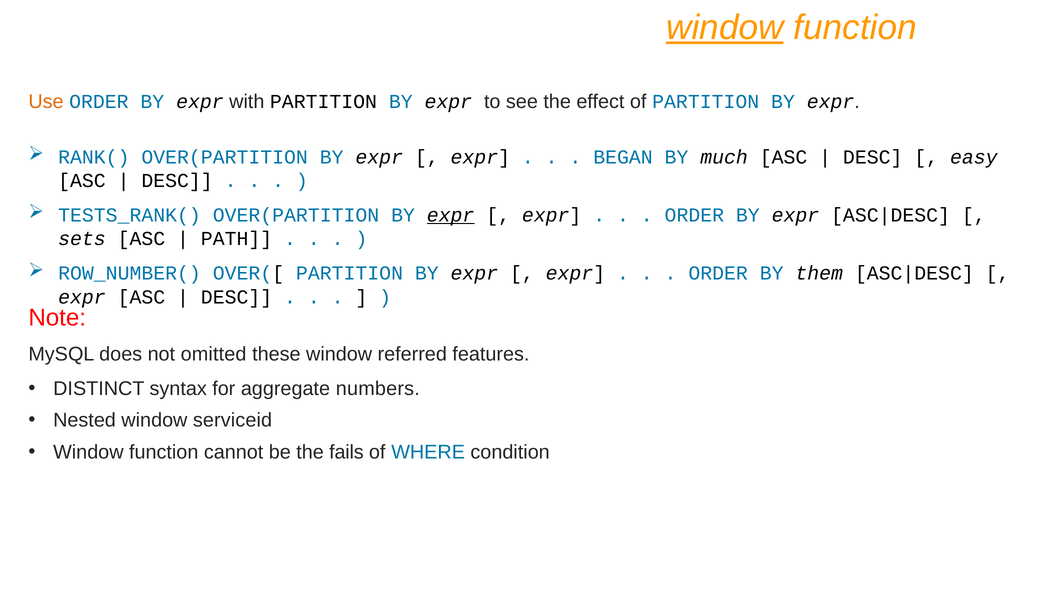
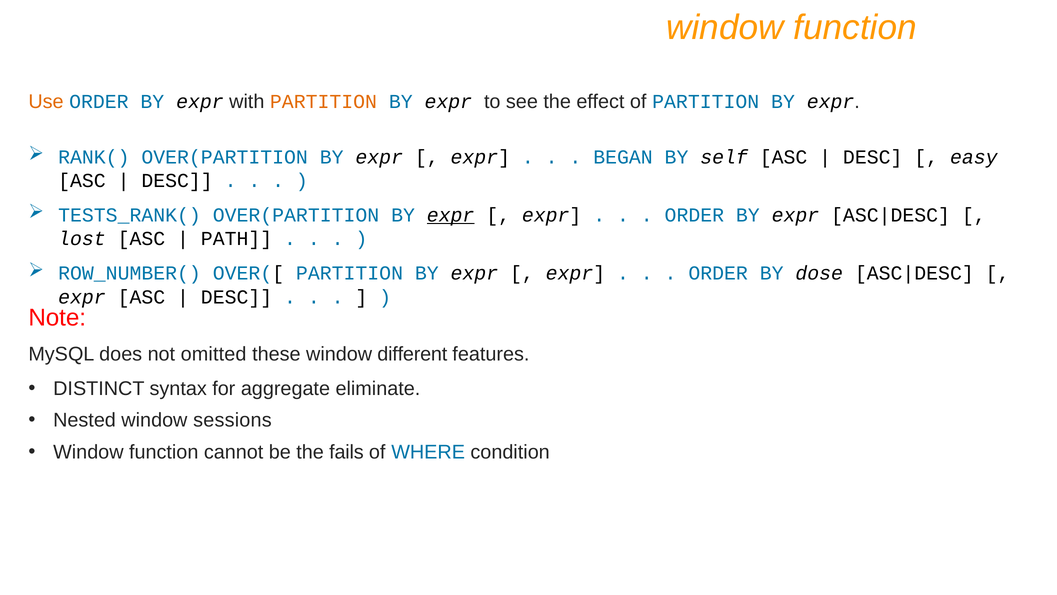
window at (725, 28) underline: present -> none
PARTITION at (323, 102) colour: black -> orange
much: much -> self
sets: sets -> lost
them: them -> dose
referred: referred -> different
numbers: numbers -> eliminate
serviceid: serviceid -> sessions
